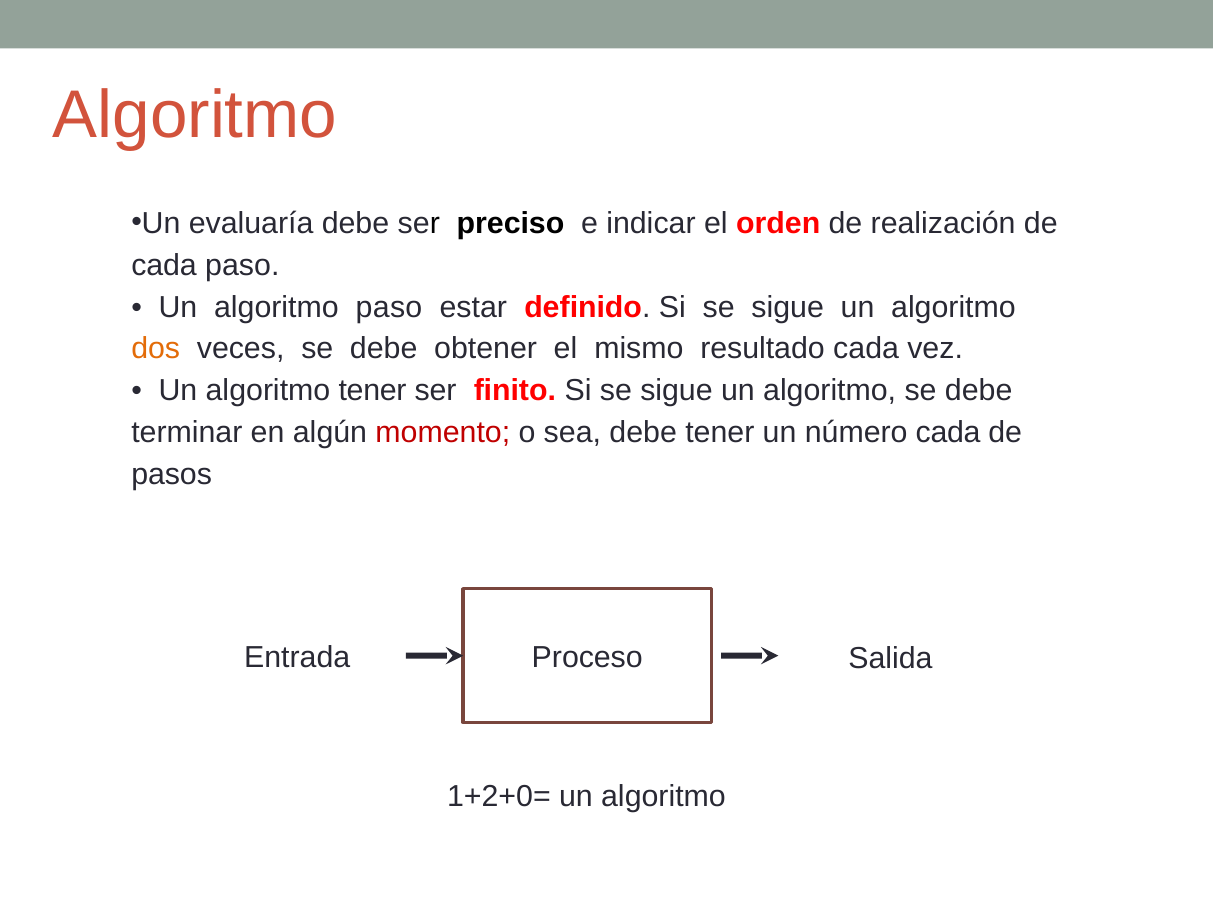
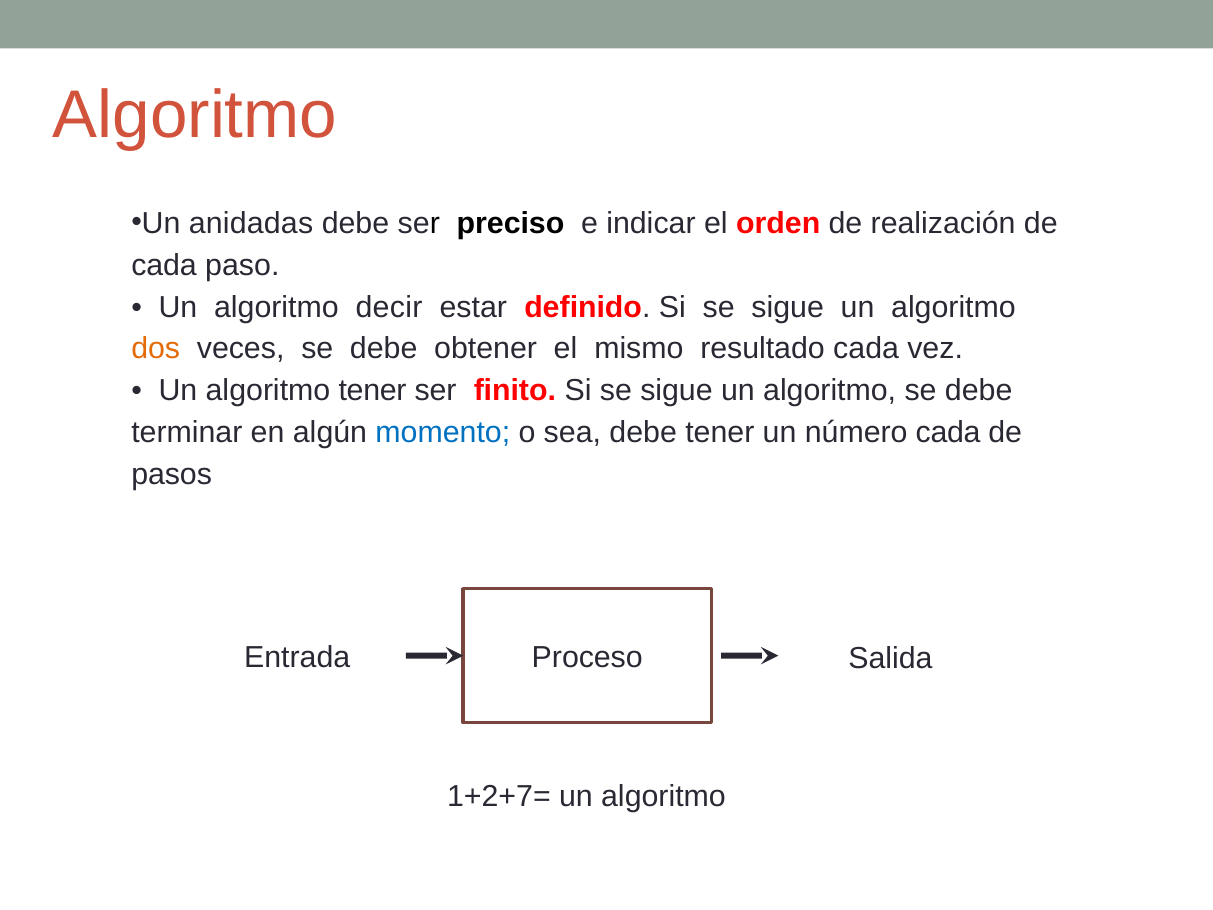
evaluaría: evaluaría -> anidadas
algoritmo paso: paso -> decir
momento colour: red -> blue
1+2+0=: 1+2+0= -> 1+2+7=
